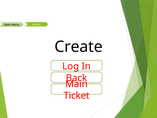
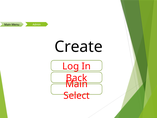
Ticket: Ticket -> Select
